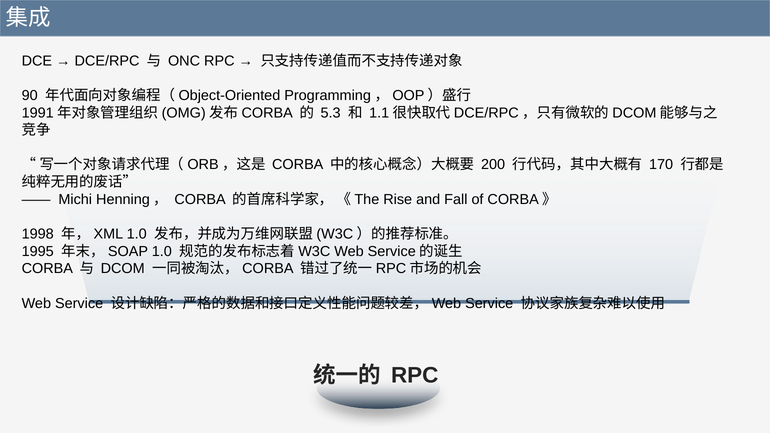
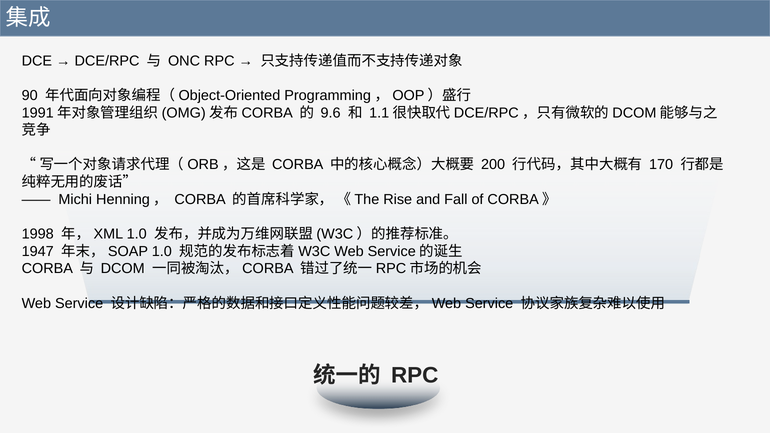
5.3: 5.3 -> 9.6
1995: 1995 -> 1947
